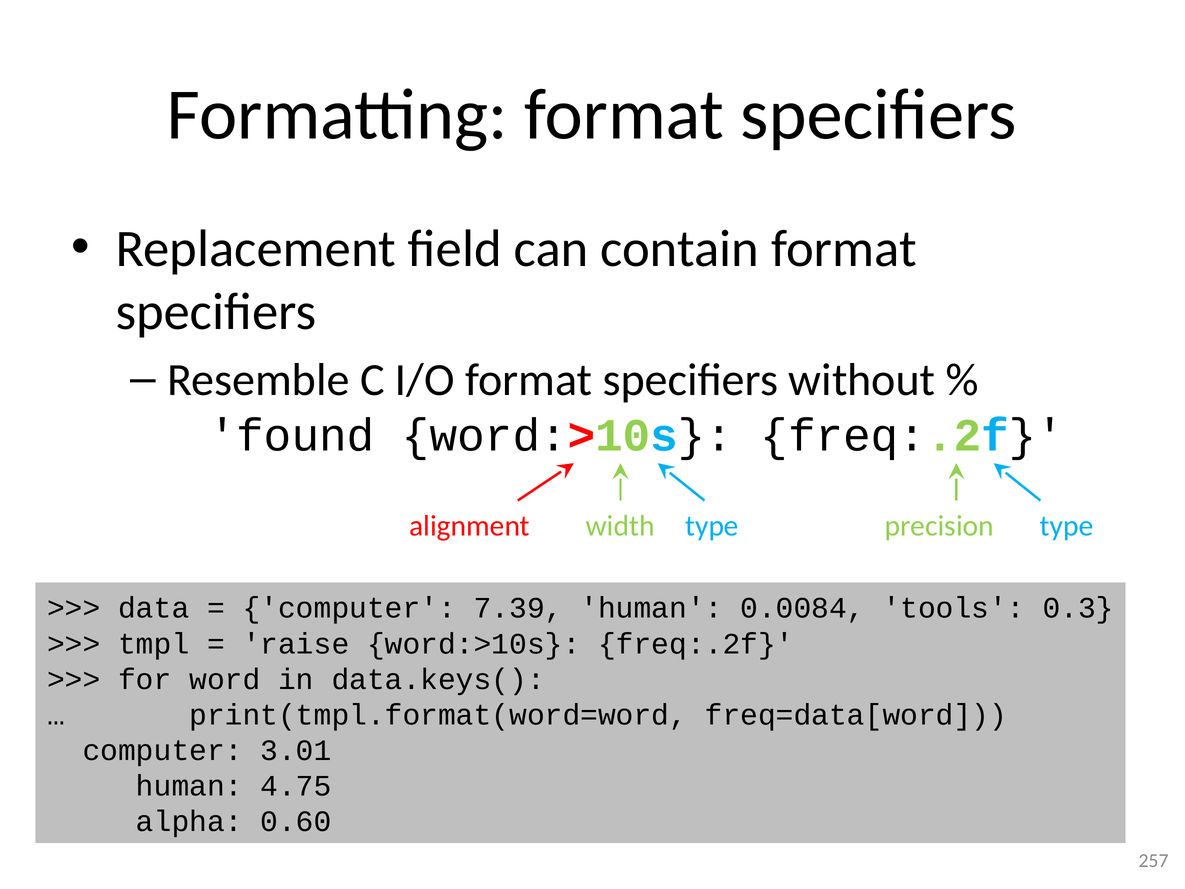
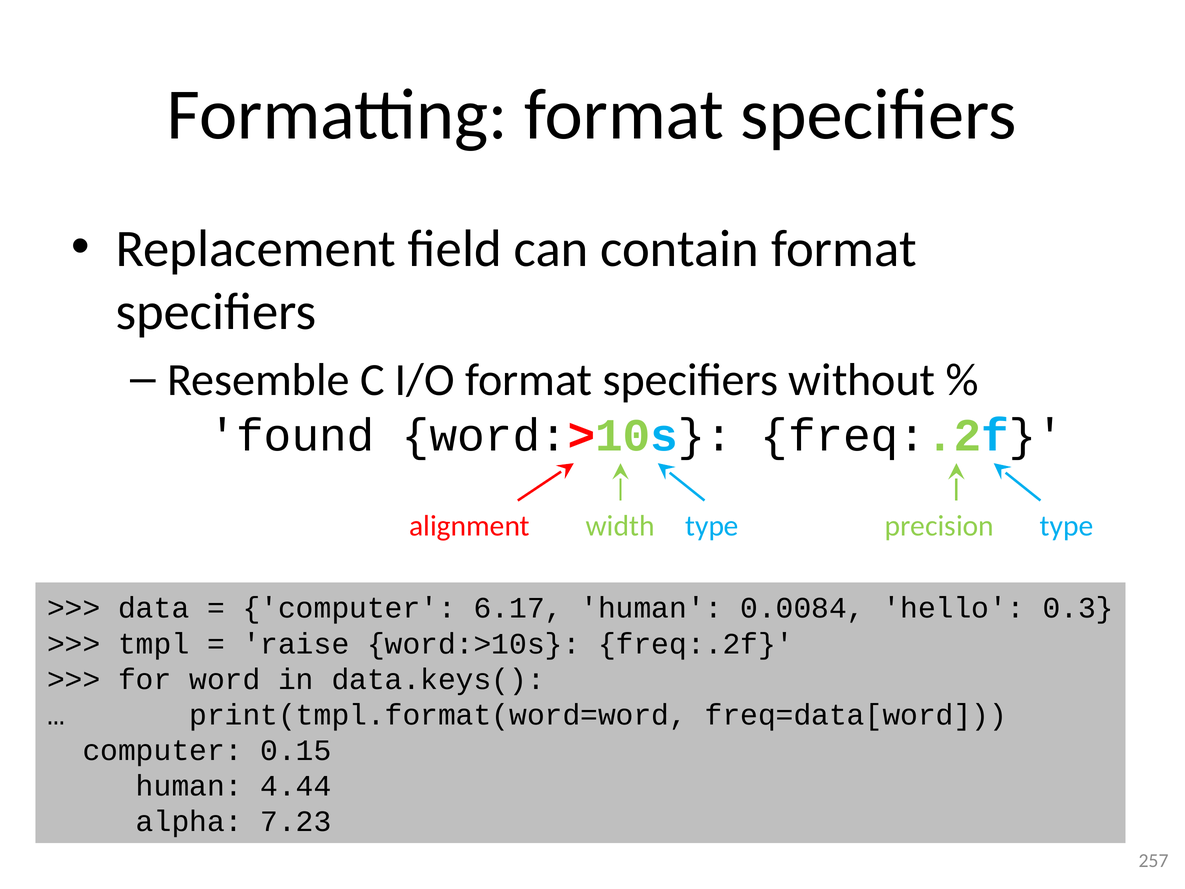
7.39: 7.39 -> 6.17
tools: tools -> hello
3.01: 3.01 -> 0.15
4.75: 4.75 -> 4.44
0.60: 0.60 -> 7.23
